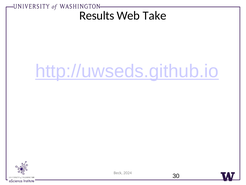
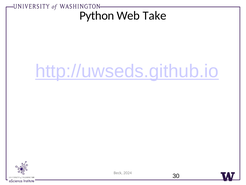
Results: Results -> Python
